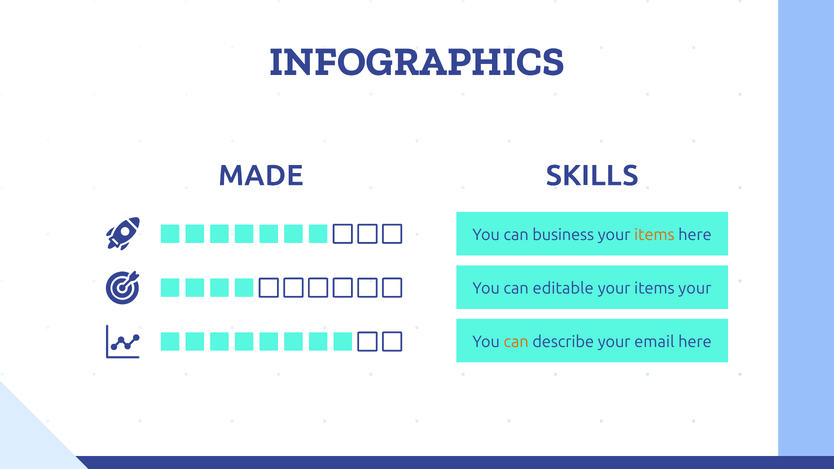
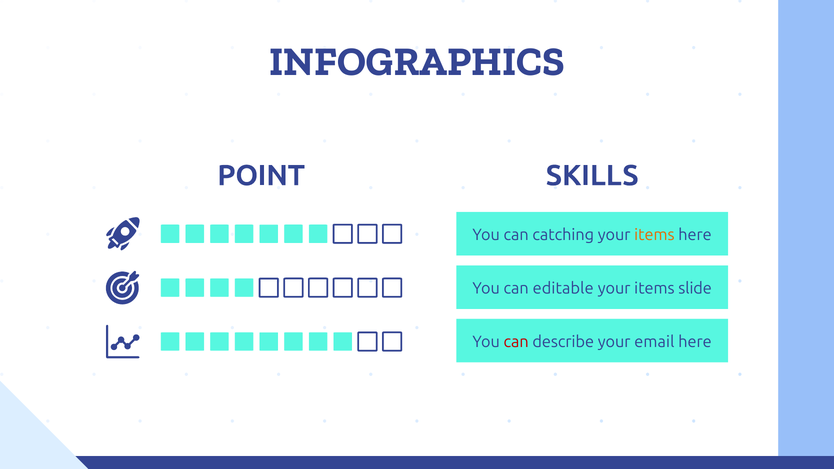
MADE: MADE -> POINT
business: business -> catching
items your: your -> slide
can at (516, 342) colour: orange -> red
